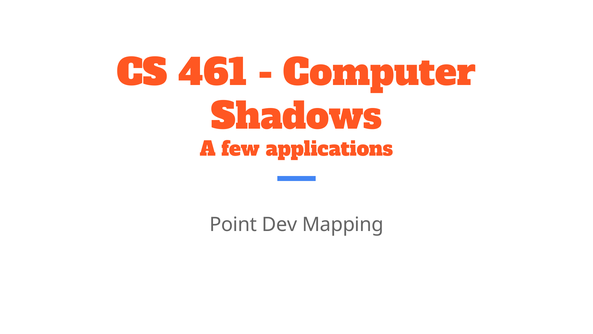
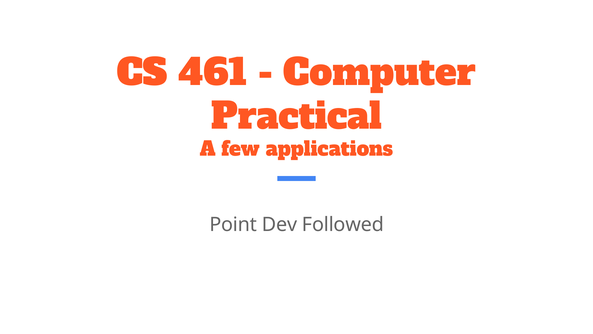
Shadows: Shadows -> Practical
Mapping: Mapping -> Followed
